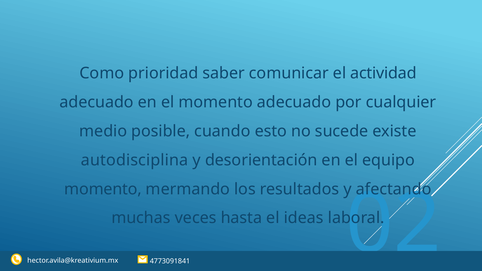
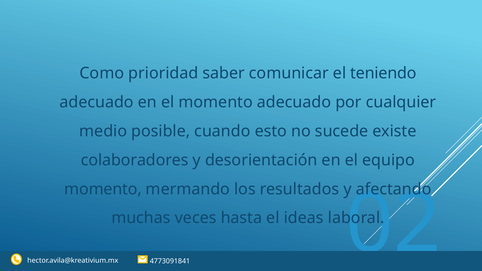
actividad: actividad -> teniendo
autodisciplina: autodisciplina -> colaboradores
